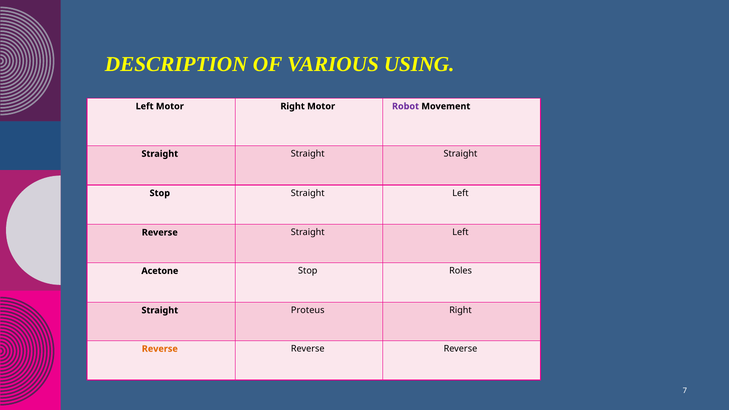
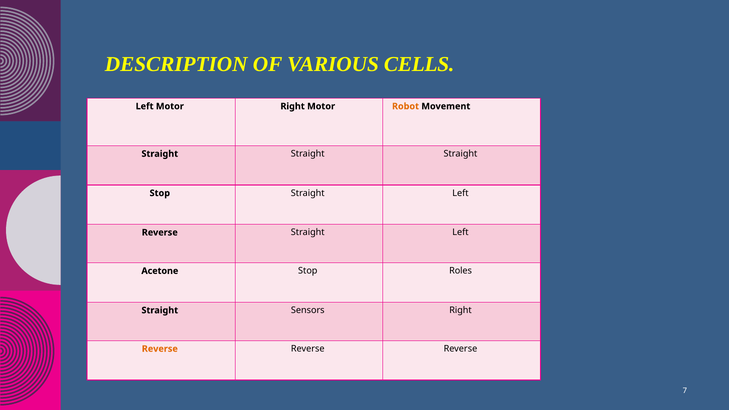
USING: USING -> CELLS
Robot colour: purple -> orange
Proteus: Proteus -> Sensors
